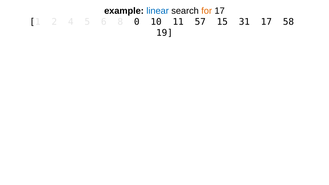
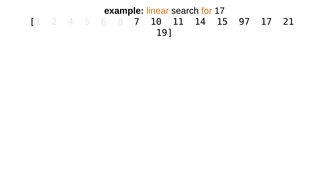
linear colour: blue -> orange
0: 0 -> 7
57: 57 -> 14
31: 31 -> 97
58: 58 -> 21
